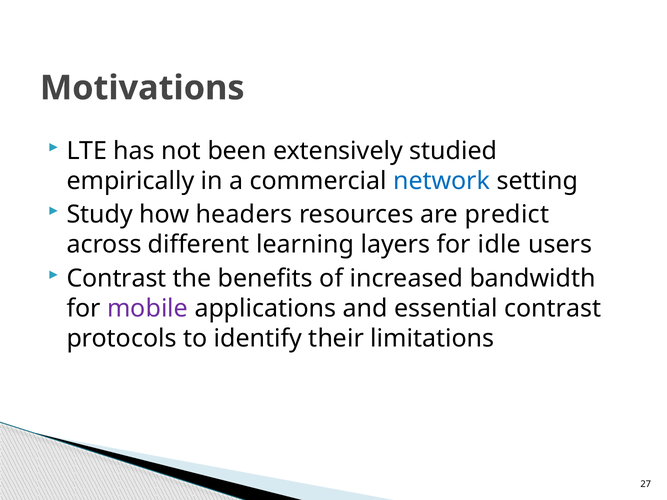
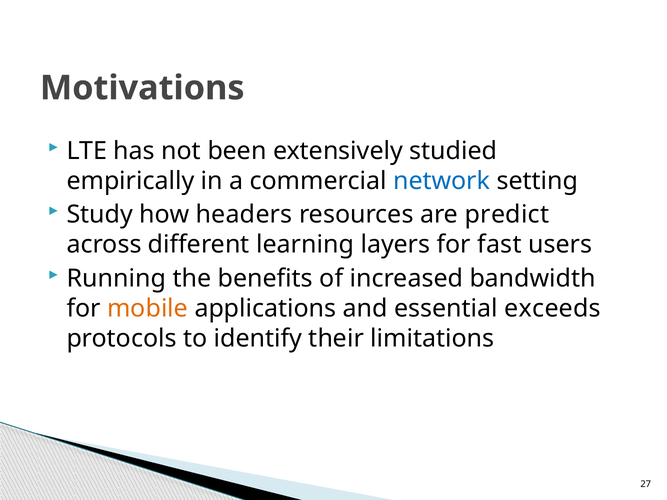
idle: idle -> fast
Contrast at (117, 279): Contrast -> Running
mobile colour: purple -> orange
essential contrast: contrast -> exceeds
